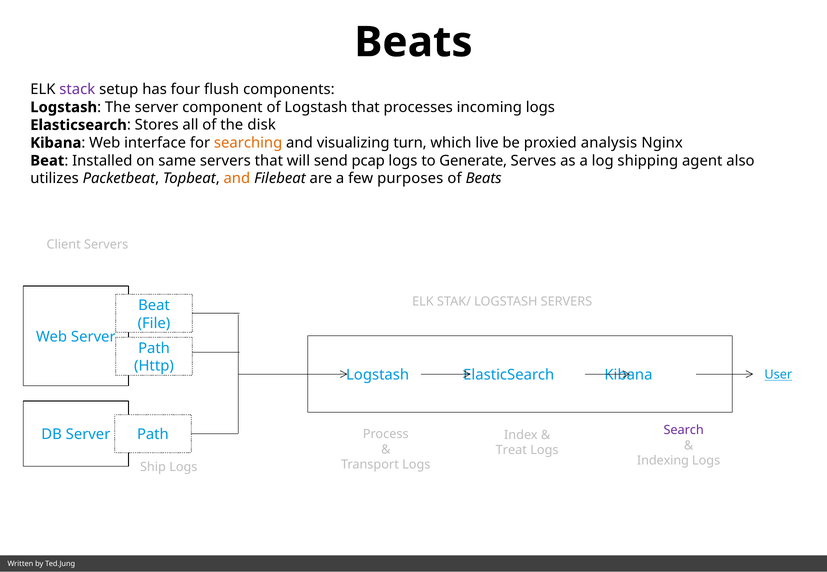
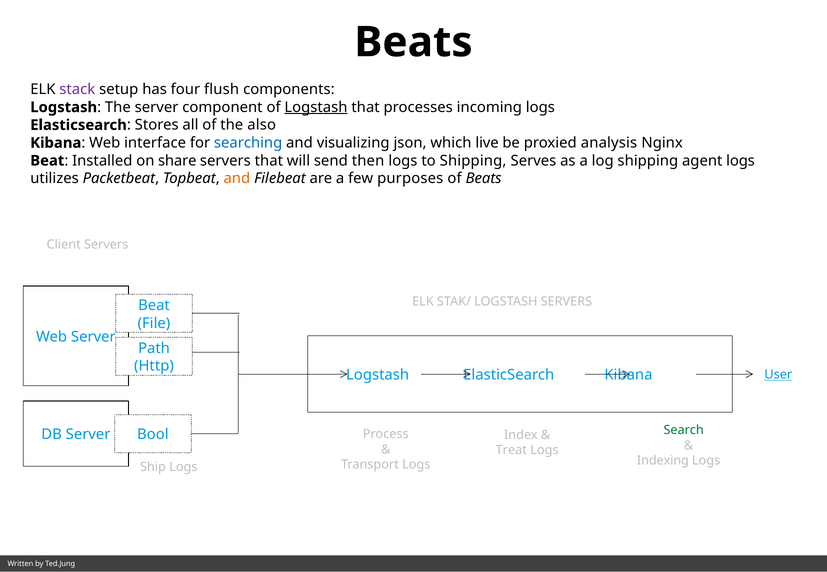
Logstash at (316, 107) underline: none -> present
disk: disk -> also
searching colour: orange -> blue
turn: turn -> json
same: same -> share
pcap: pcap -> then
to Generate: Generate -> Shipping
agent also: also -> logs
Search colour: purple -> green
Server Path: Path -> Bool
